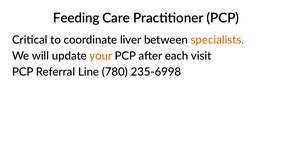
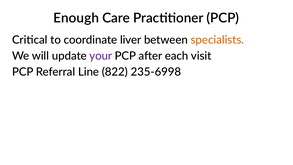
Feeding: Feeding -> Enough
your colour: orange -> purple
780: 780 -> 822
